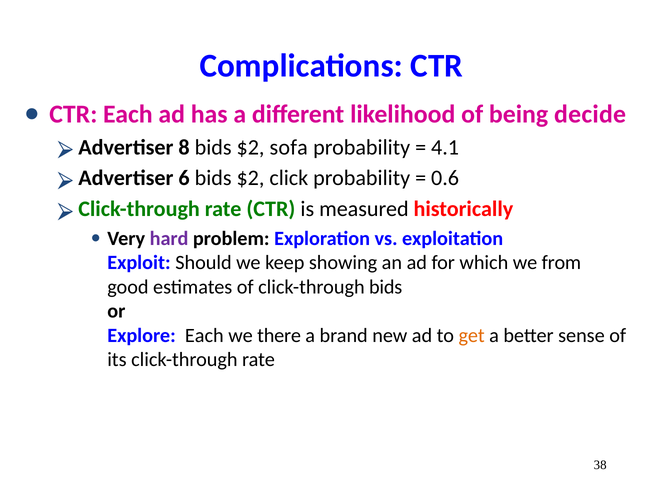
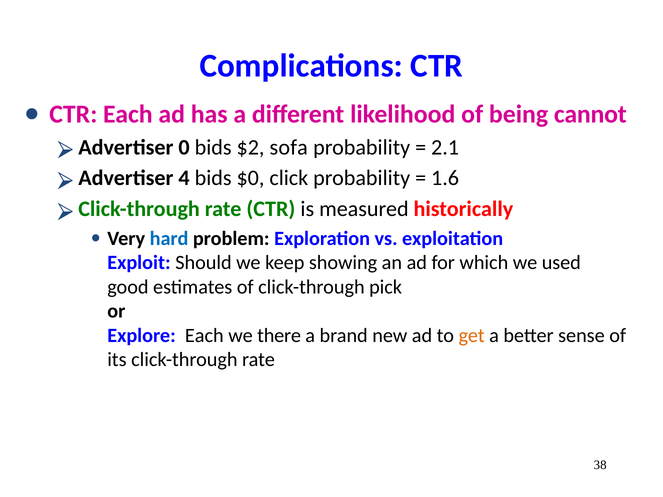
decide: decide -> cannot
8: 8 -> 0
4.1: 4.1 -> 2.1
6: 6 -> 4
$2 at (250, 178): $2 -> $0
0.6: 0.6 -> 1.6
hard colour: purple -> blue
from: from -> used
click-through bids: bids -> pick
